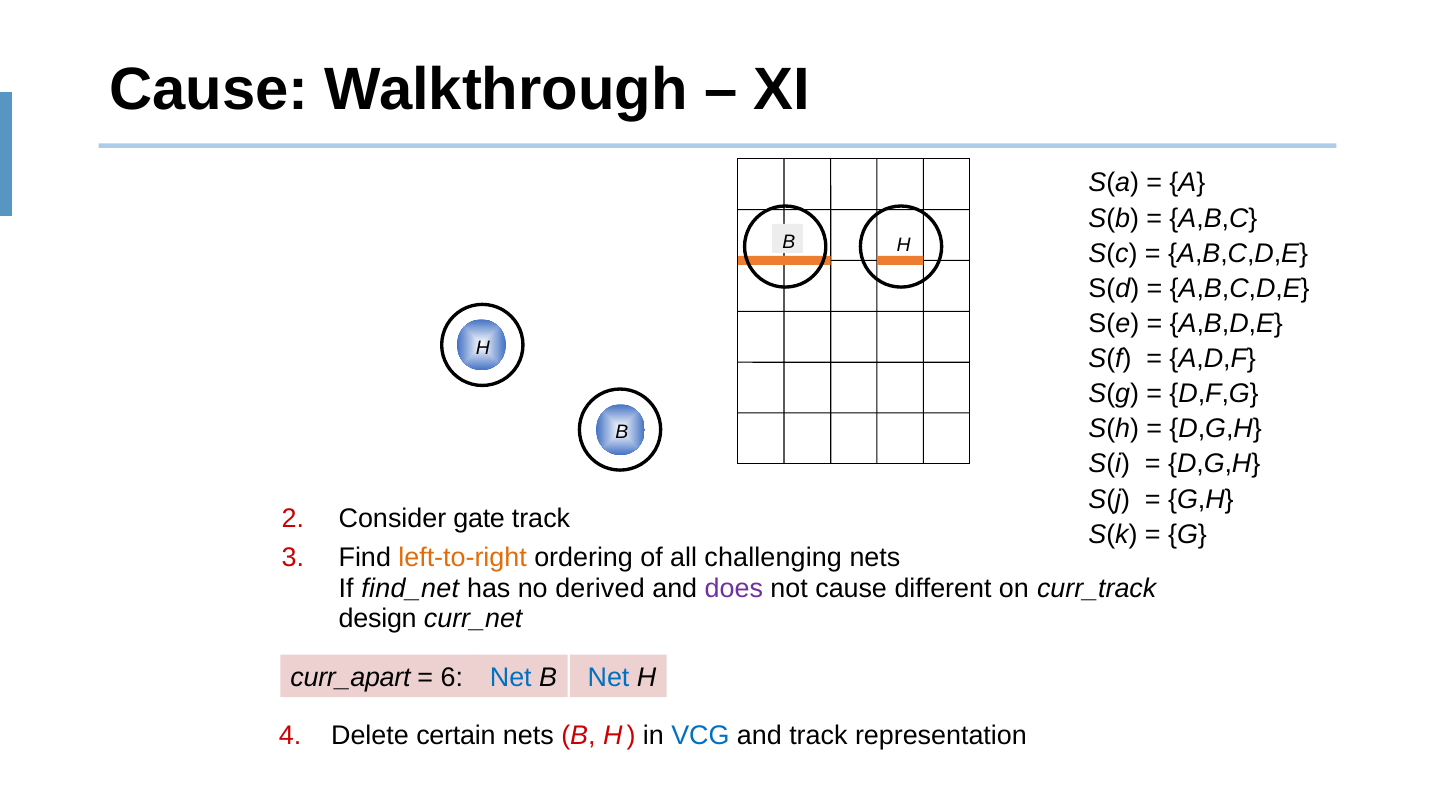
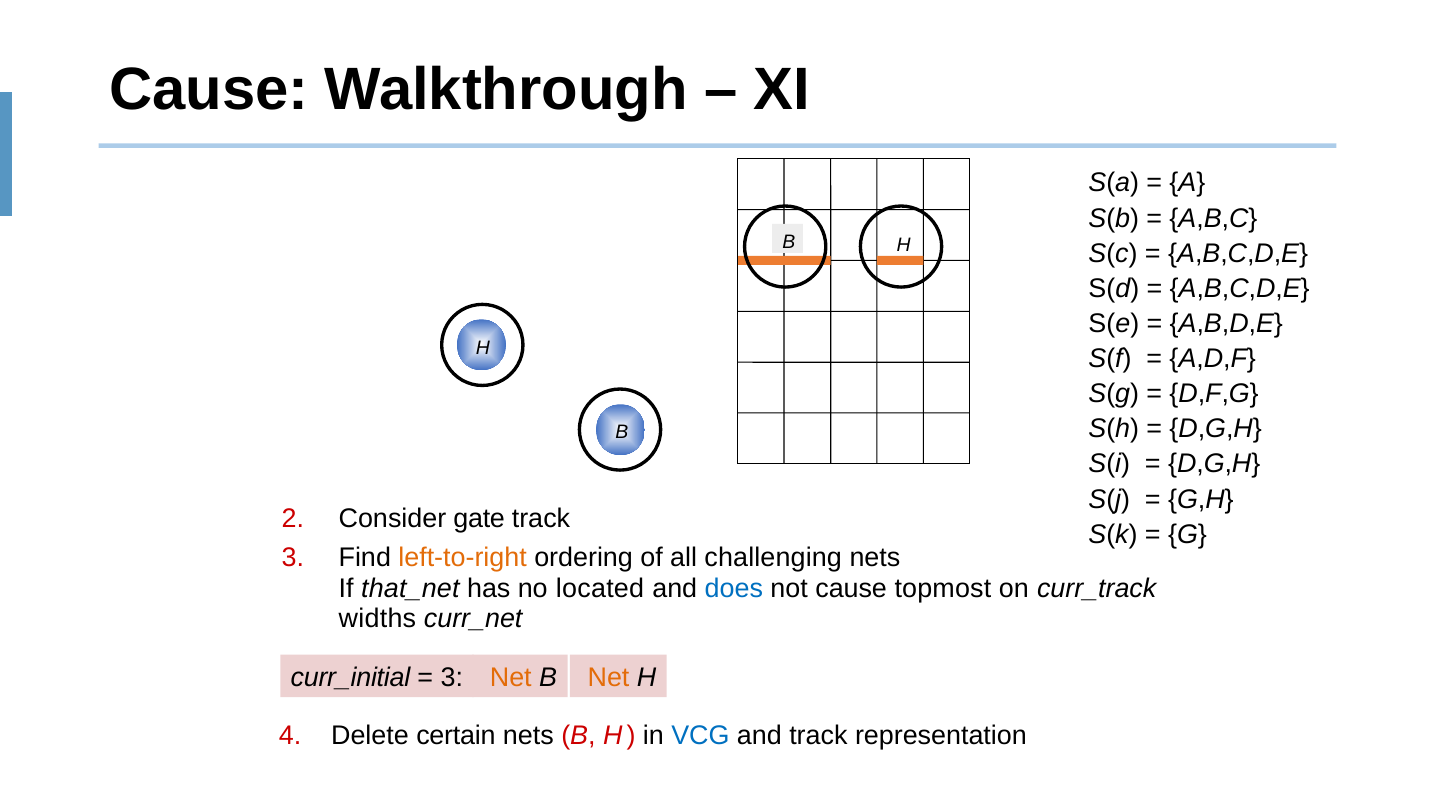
find_net: find_net -> that_net
derived: derived -> located
does colour: purple -> blue
different: different -> topmost
design: design -> widths
curr_apart: curr_apart -> curr_initial
6 at (452, 678): 6 -> 3
Net at (511, 678) colour: blue -> orange
Net at (608, 678) colour: blue -> orange
